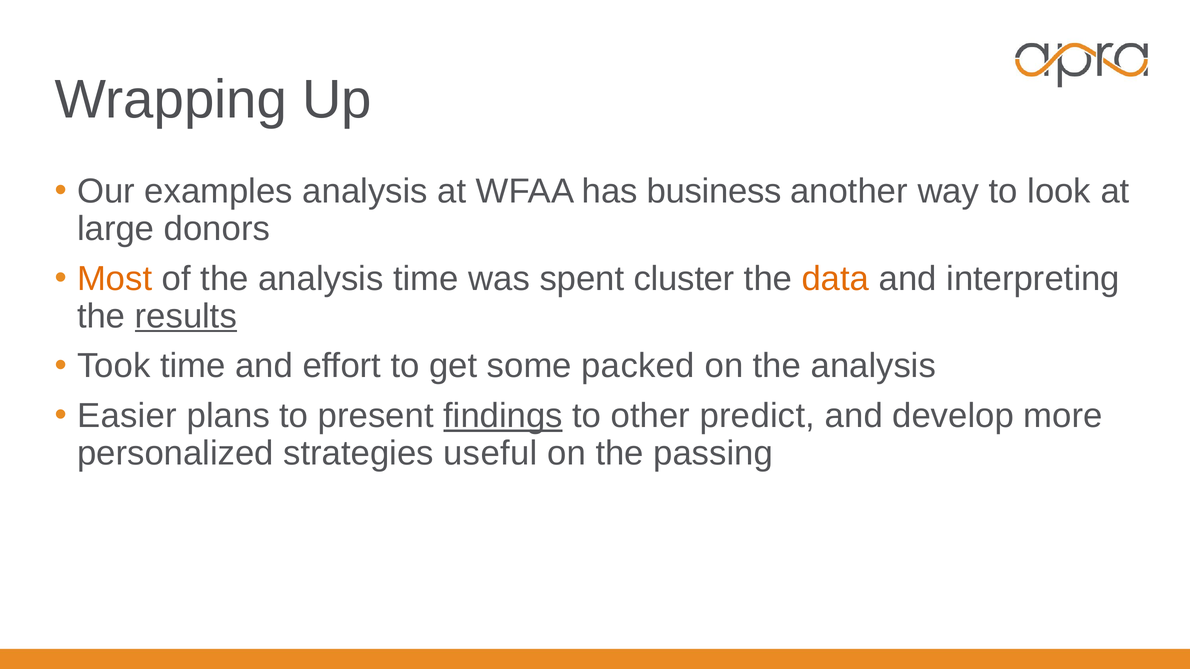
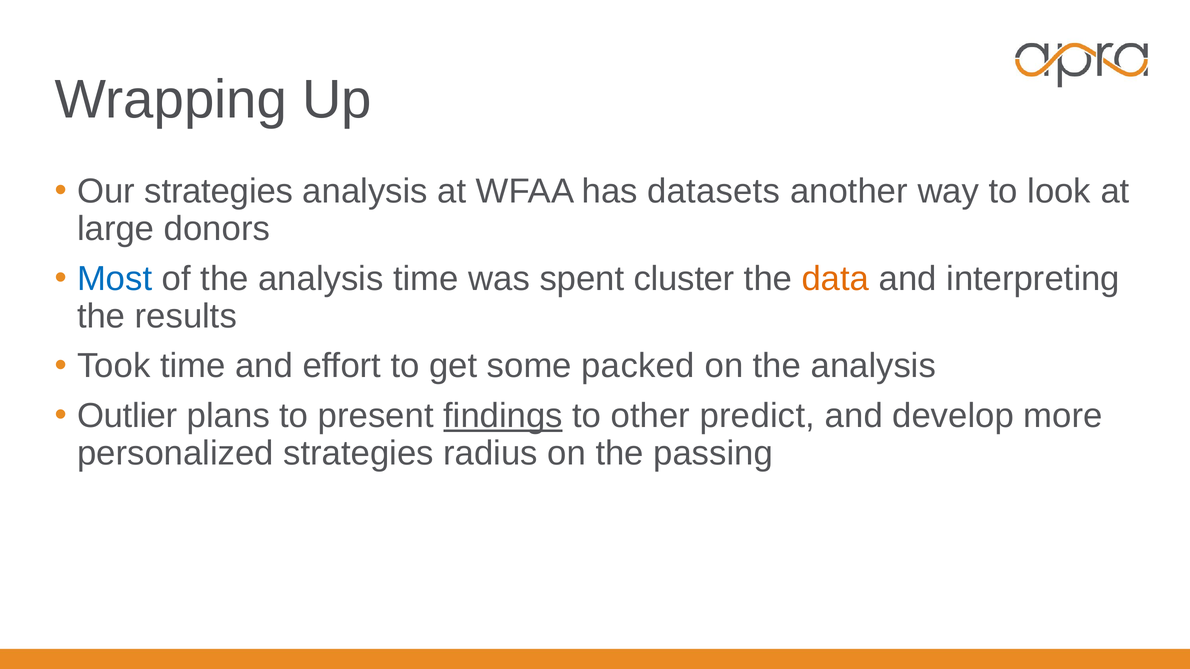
Our examples: examples -> strategies
business: business -> datasets
Most colour: orange -> blue
results underline: present -> none
Easier: Easier -> Outlier
useful: useful -> radius
